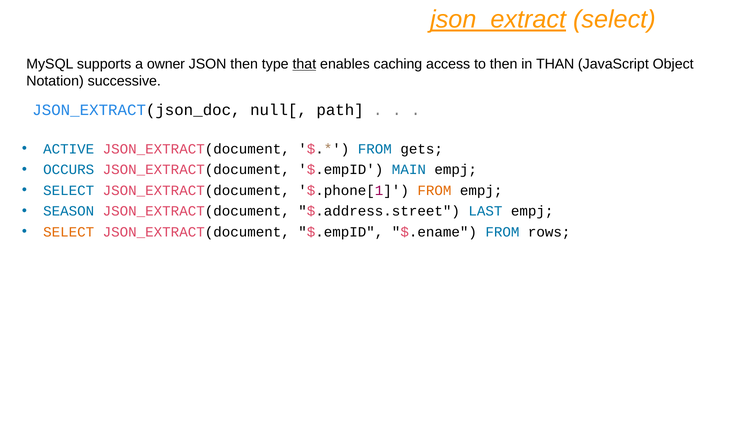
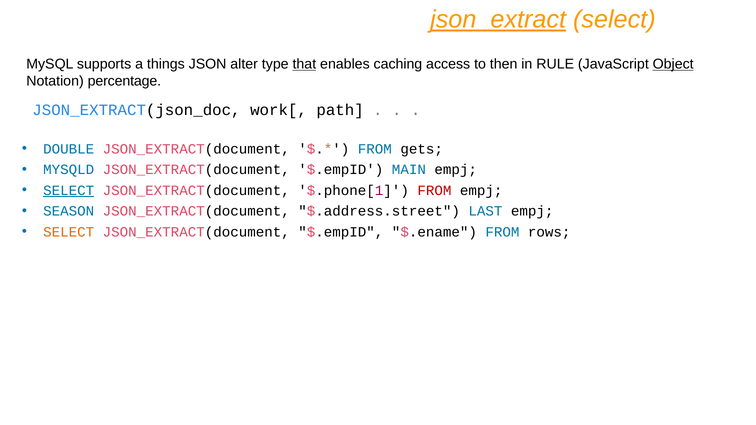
owner: owner -> things
JSON then: then -> alter
THAN: THAN -> RULE
Object underline: none -> present
successive: successive -> percentage
null[: null[ -> work[
ACTIVE: ACTIVE -> DOUBLE
OCCURS: OCCURS -> MYSQLD
SELECT at (69, 191) underline: none -> present
FROM at (434, 191) colour: orange -> red
